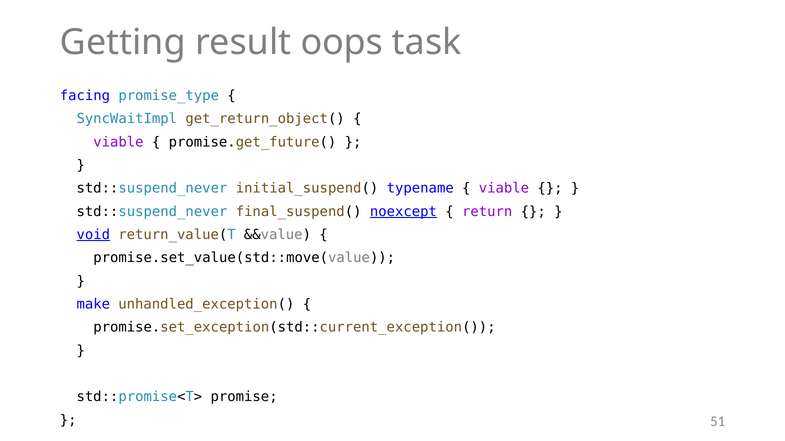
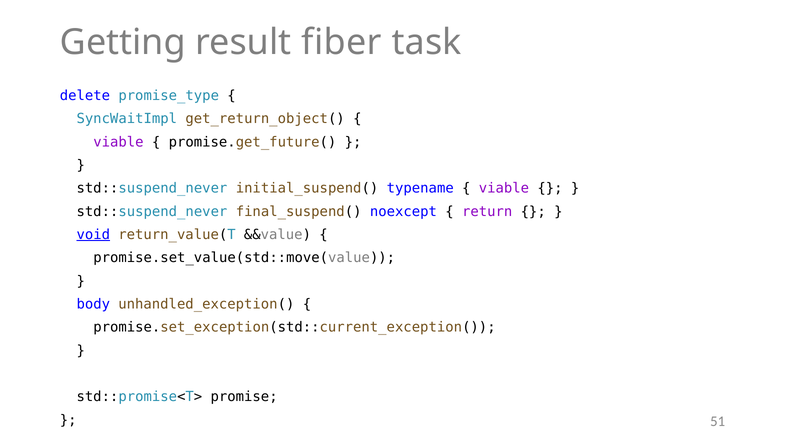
oops: oops -> fiber
facing: facing -> delete
noexcept underline: present -> none
make: make -> body
